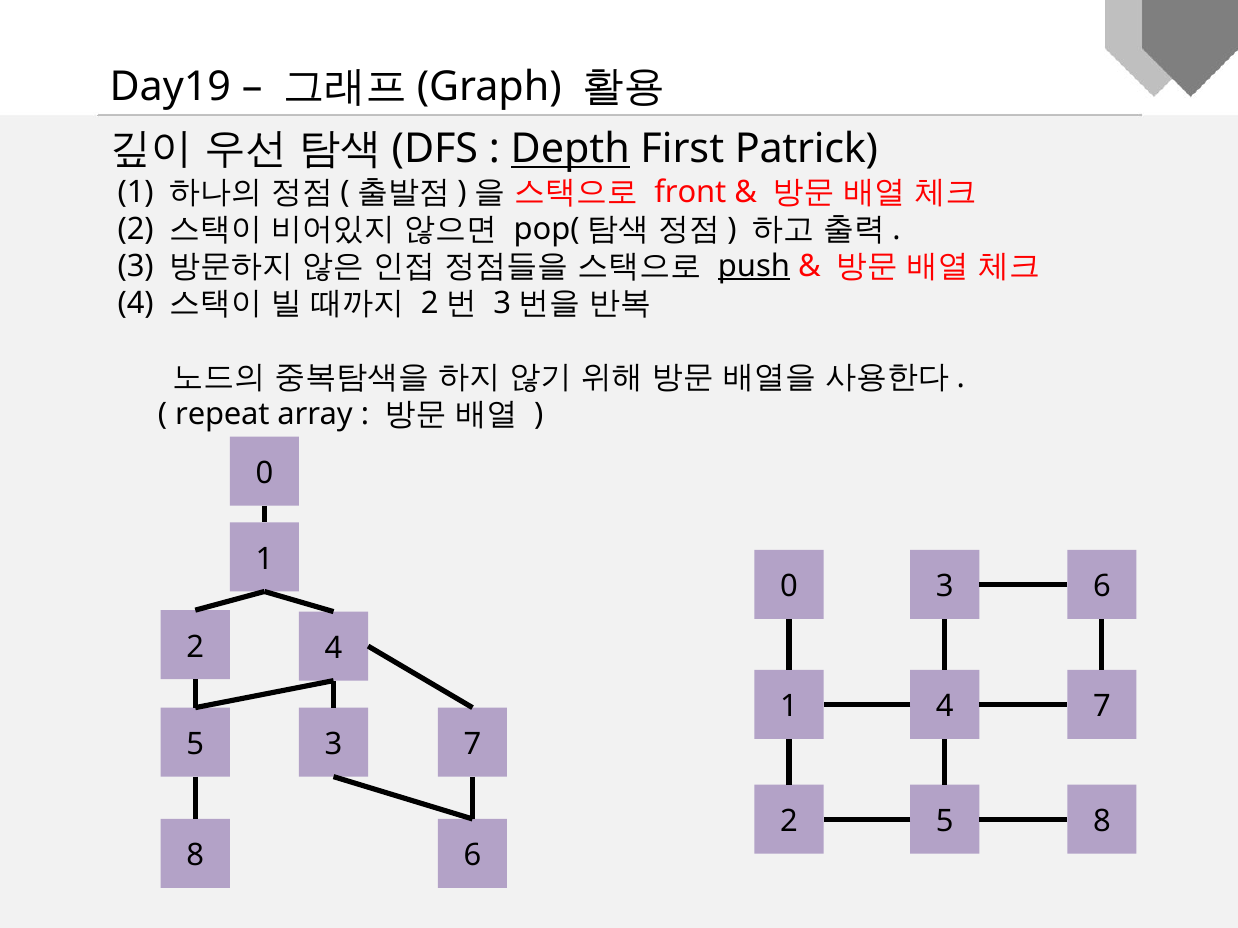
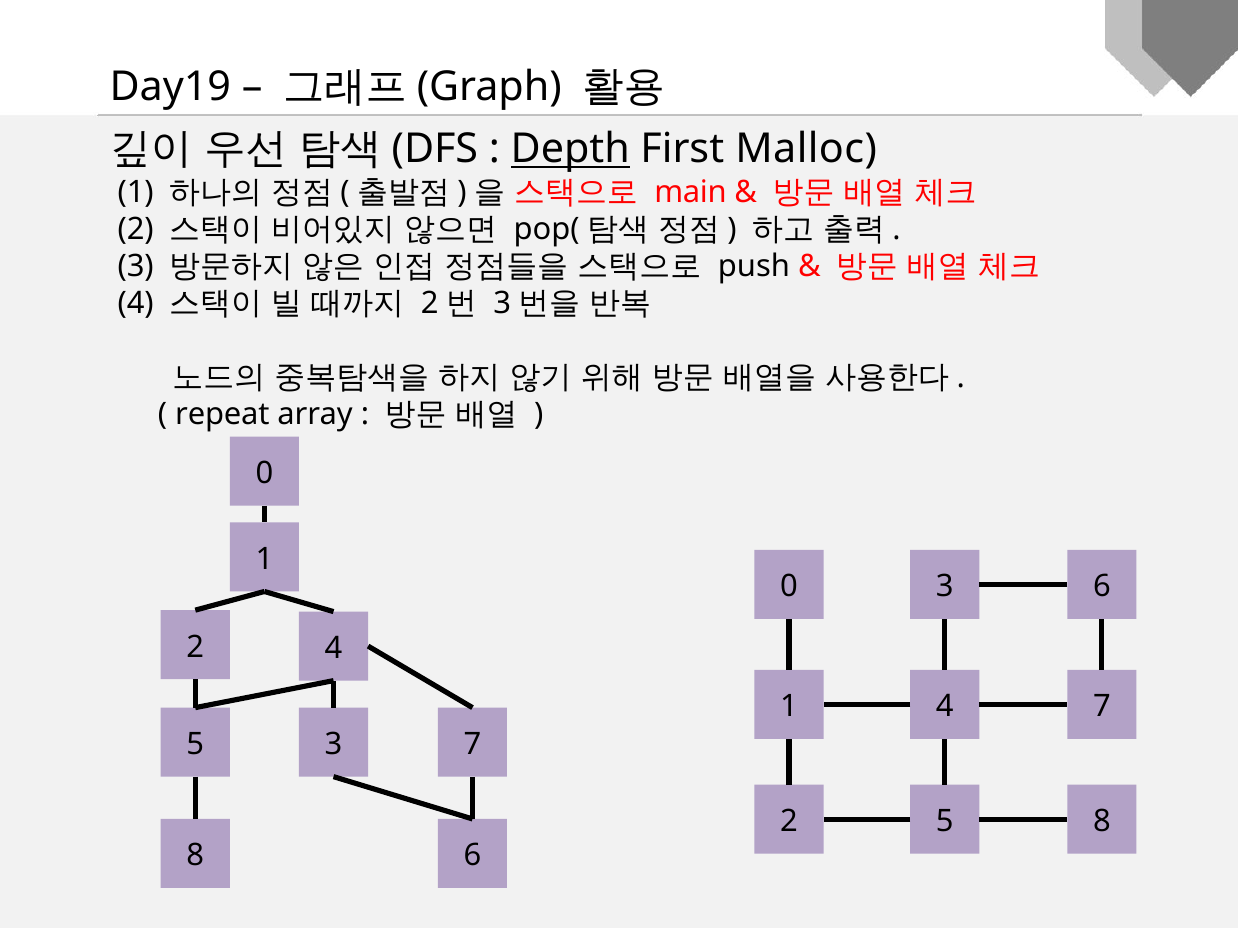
Patrick: Patrick -> Malloc
front: front -> main
push underline: present -> none
